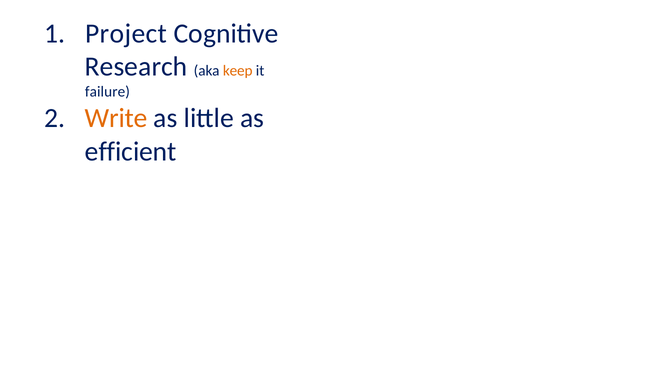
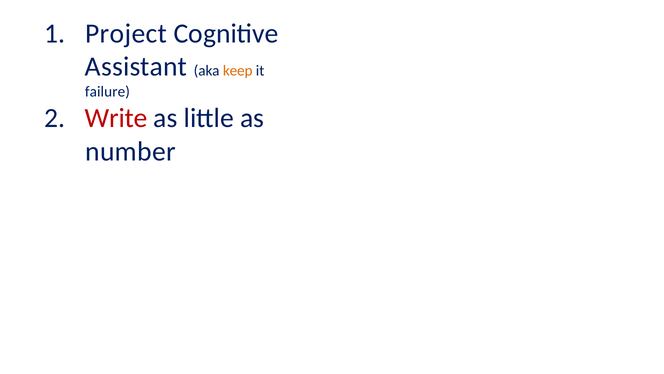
Research: Research -> Assistant
Write colour: orange -> red
efficient: efficient -> number
